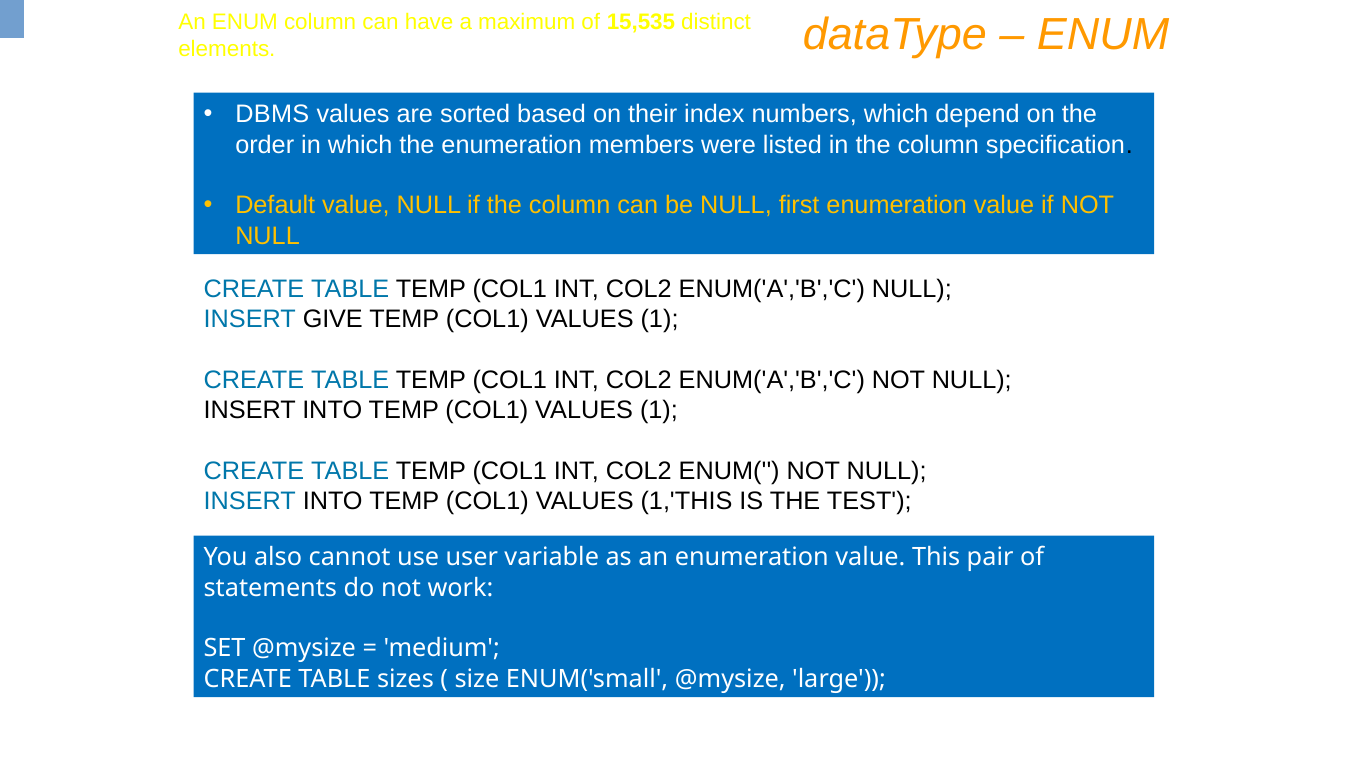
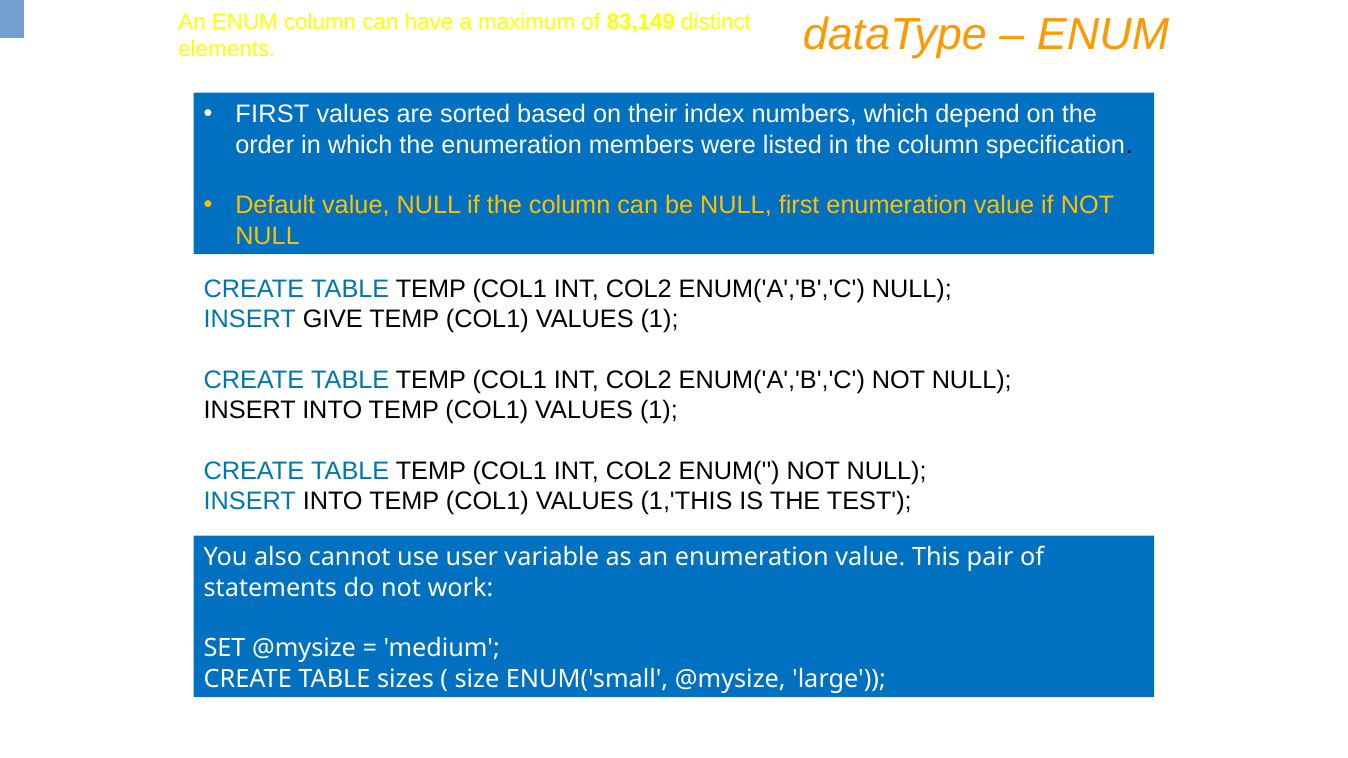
15,535: 15,535 -> 83,149
DBMS at (272, 115): DBMS -> FIRST
